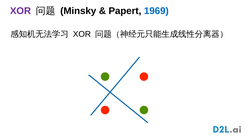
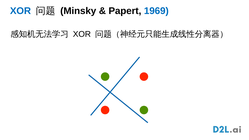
XOR at (20, 11) colour: purple -> blue
